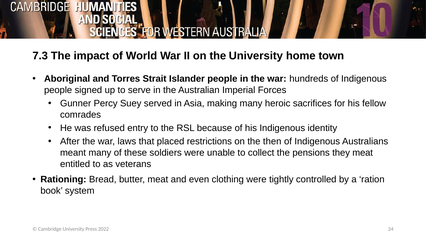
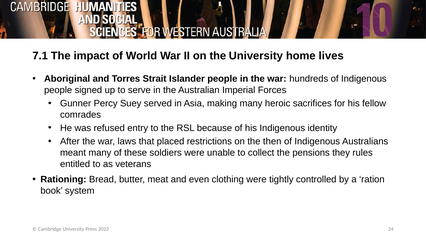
7.3: 7.3 -> 7.1
town: town -> lives
they meat: meat -> rules
